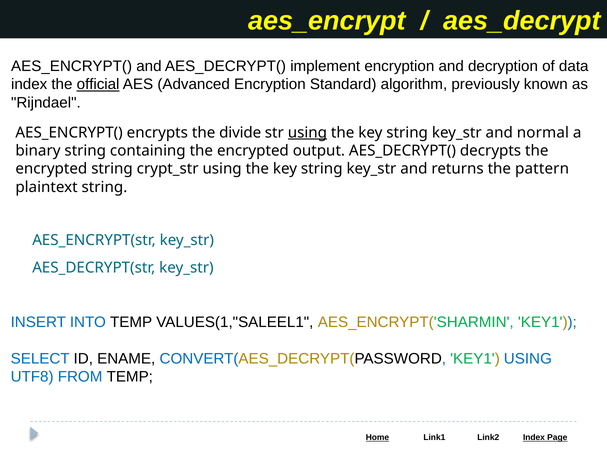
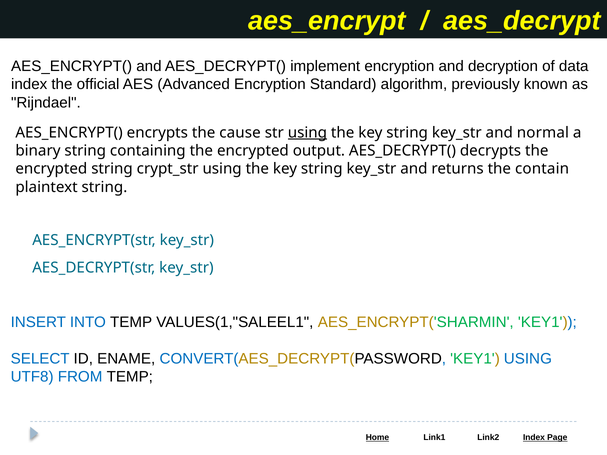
official underline: present -> none
divide: divide -> cause
pattern: pattern -> contain
